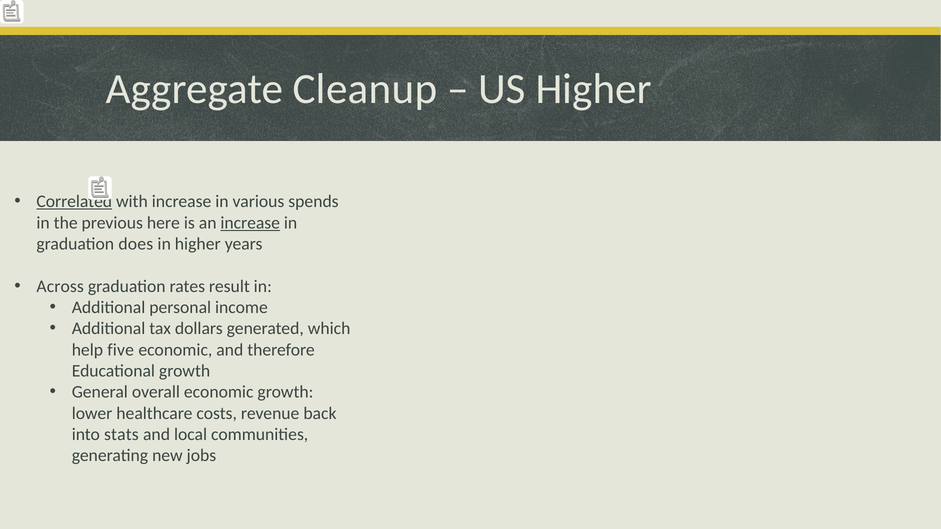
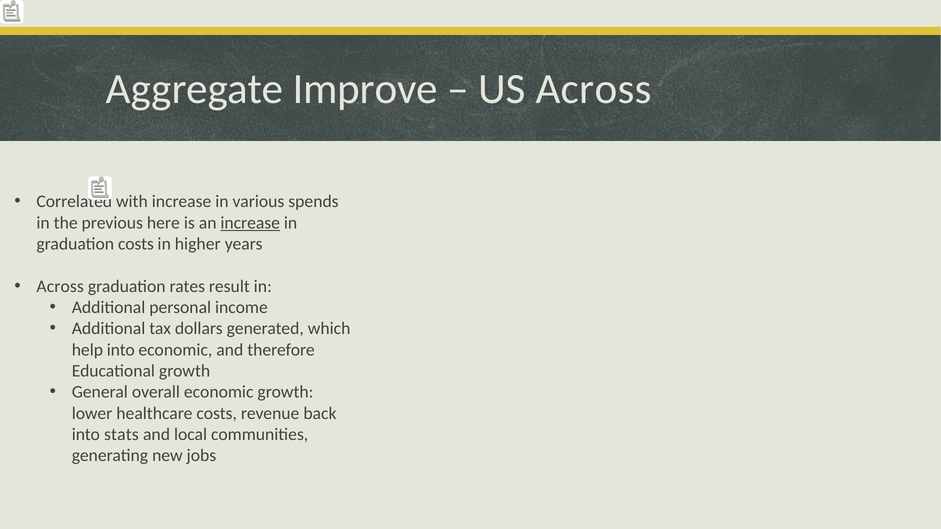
Cleanup: Cleanup -> Improve
US Higher: Higher -> Across
Correlated underline: present -> none
graduation does: does -> costs
help five: five -> into
